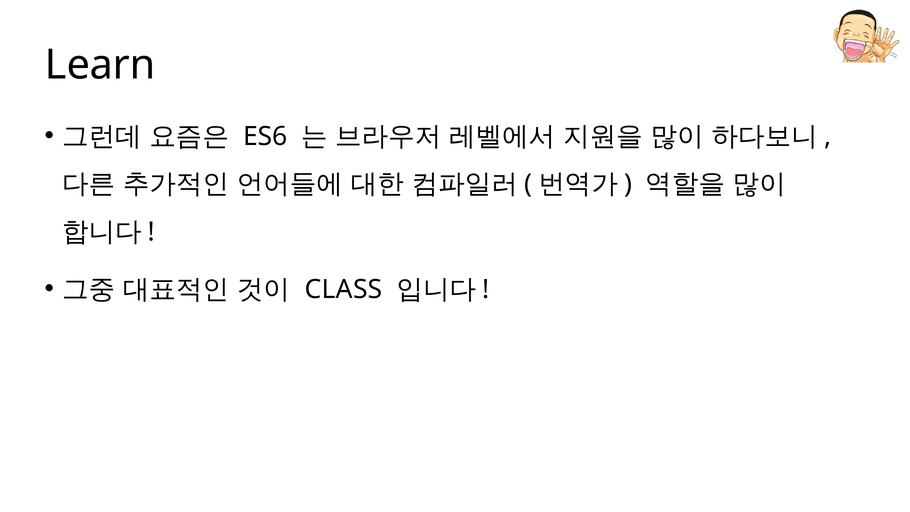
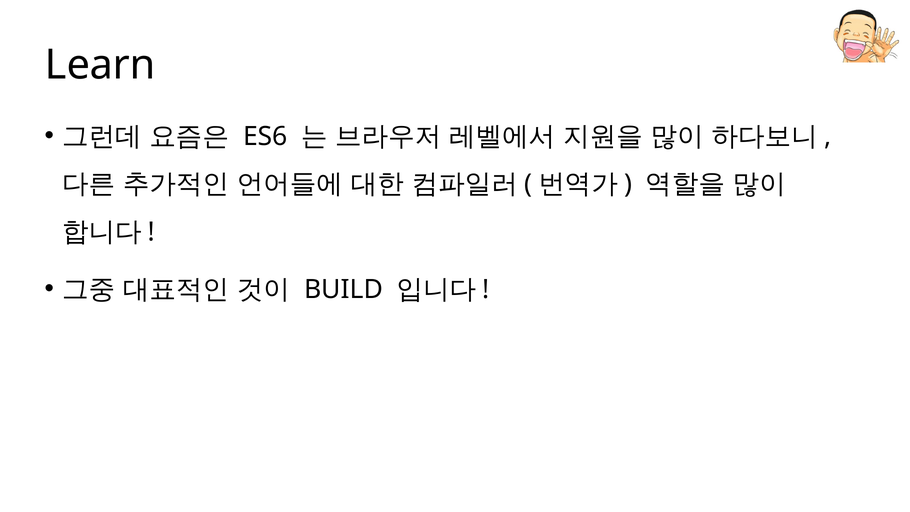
CLASS: CLASS -> BUILD
